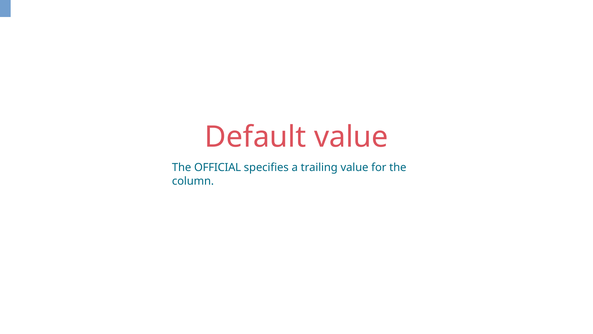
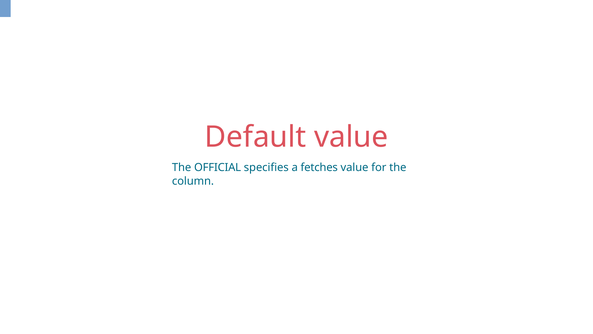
trailing: trailing -> fetches
